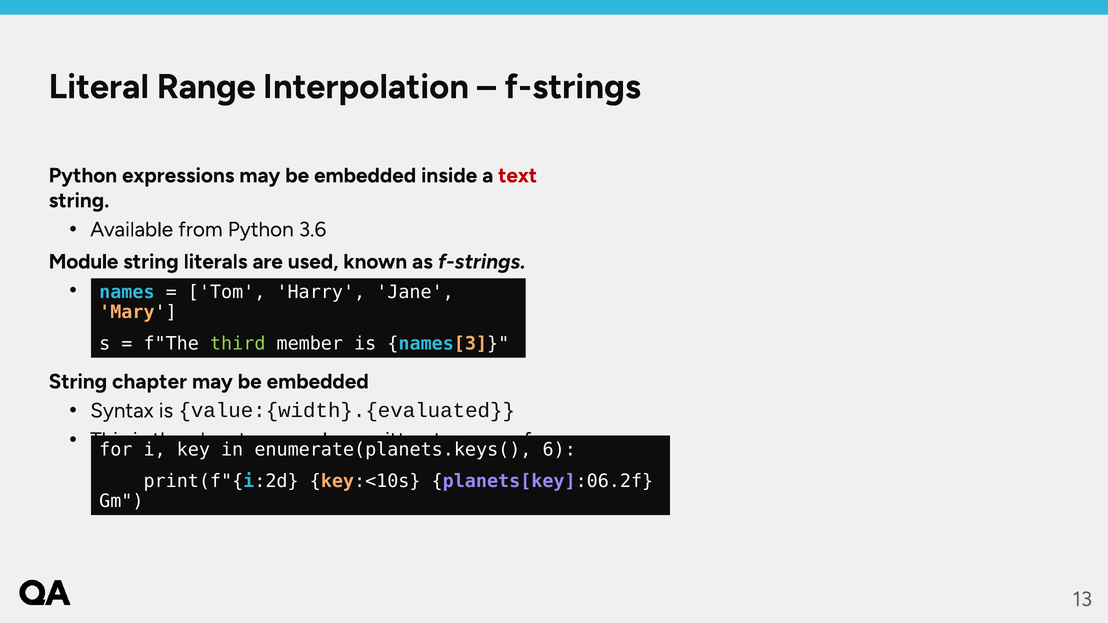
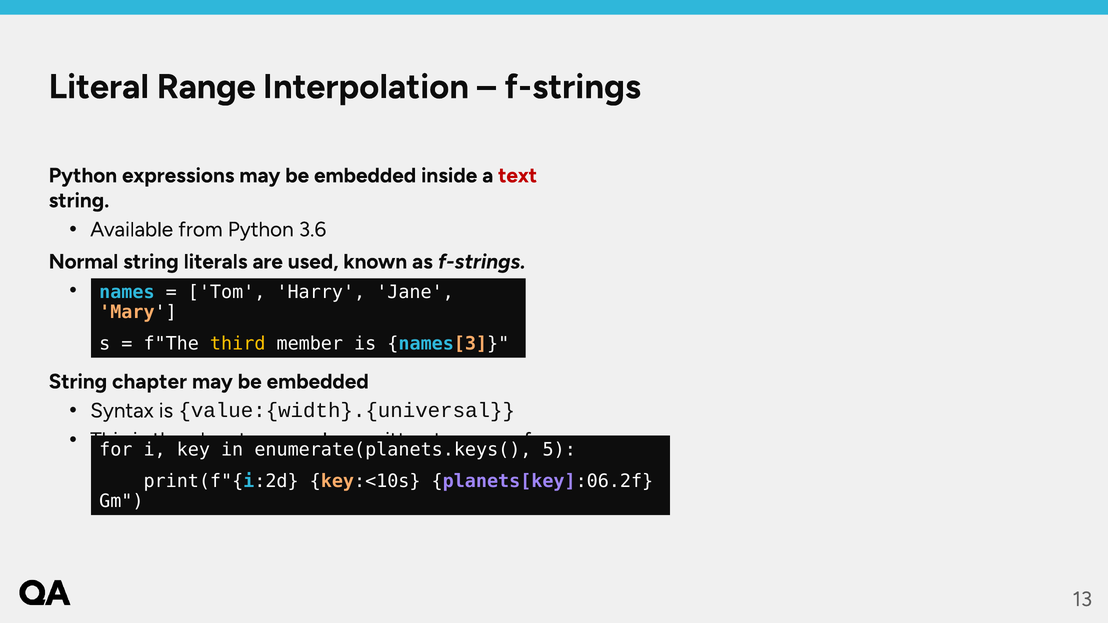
Module: Module -> Normal
third colour: light green -> yellow
value:{width}.{evaluated: value:{width}.{evaluated -> value:{width}.{universal
6: 6 -> 5
